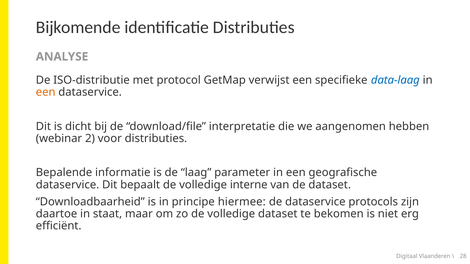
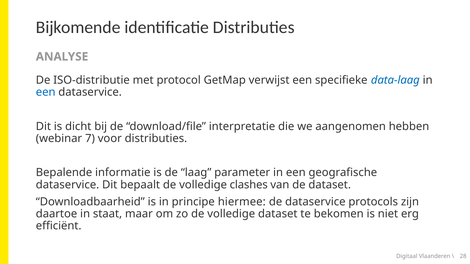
een at (46, 92) colour: orange -> blue
2: 2 -> 7
interne: interne -> clashes
